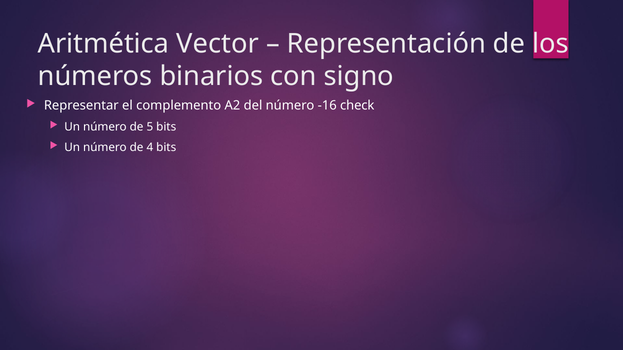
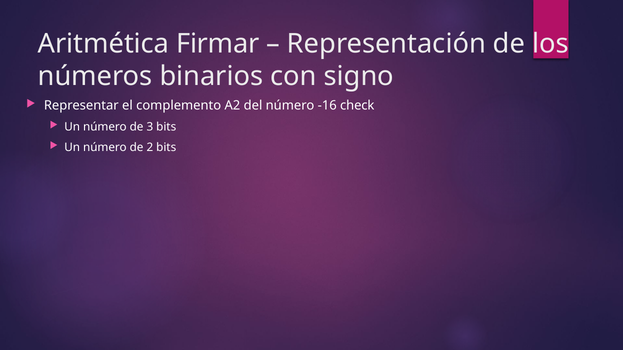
Vector: Vector -> Firmar
5: 5 -> 3
4: 4 -> 2
